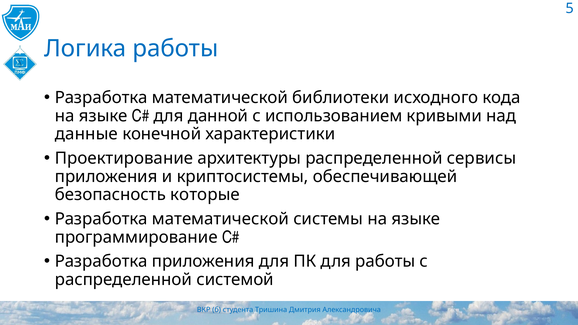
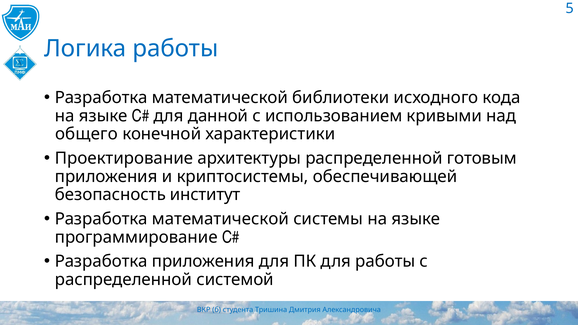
данные: данные -> общего
сервисы: сервисы -> готовым
которые: которые -> институт
